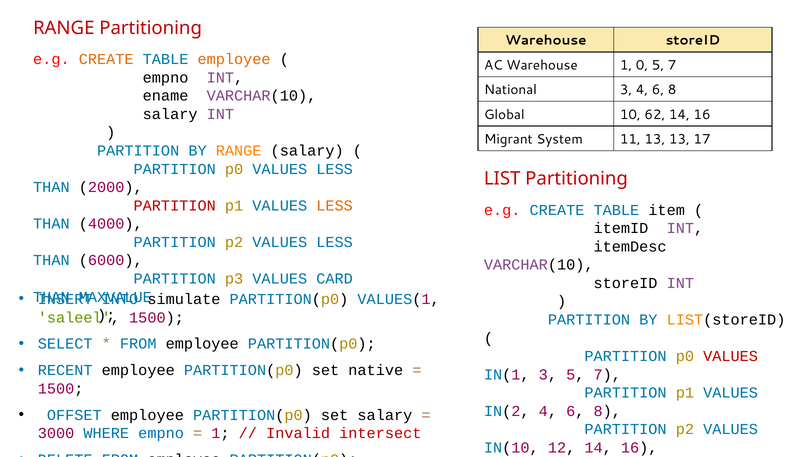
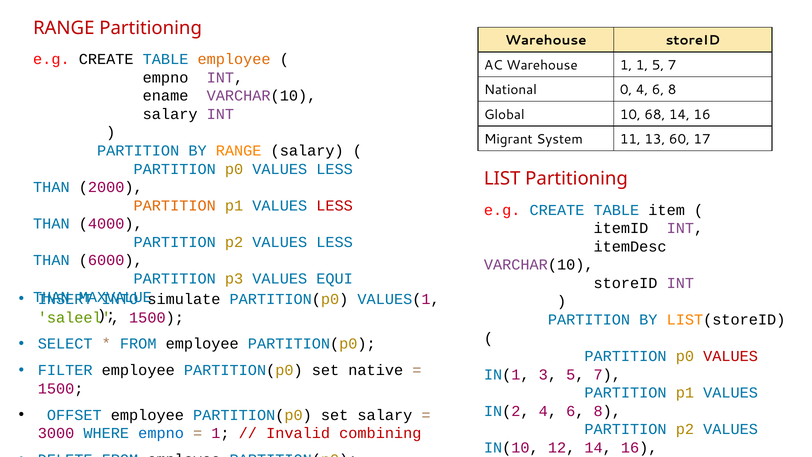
CREATE at (106, 59) colour: orange -> black
1 0: 0 -> 1
National 3: 3 -> 0
62: 62 -> 68
13 13: 13 -> 60
PARTITION at (175, 205) colour: red -> orange
LESS at (335, 205) colour: orange -> red
CARD: CARD -> EQUI
RECENT: RECENT -> FILTER
intersect: intersect -> combining
